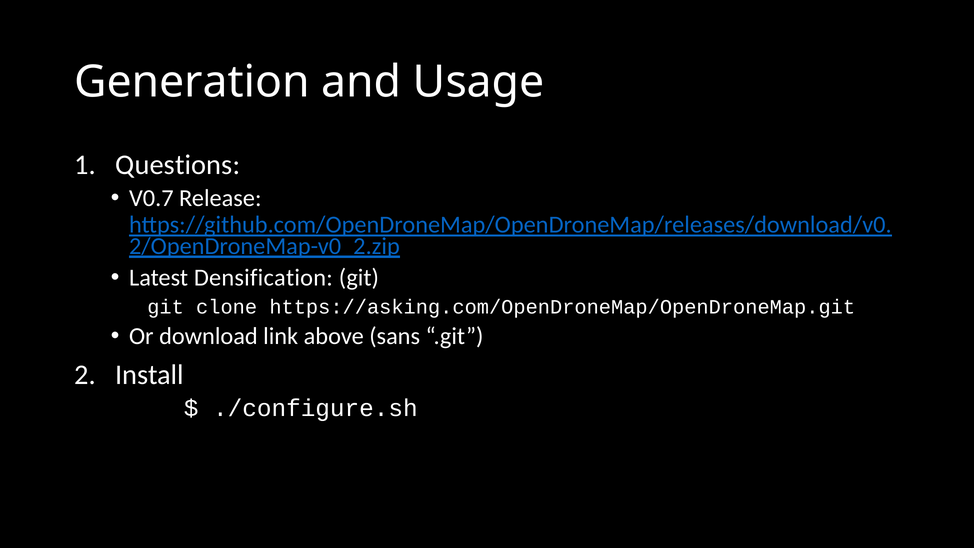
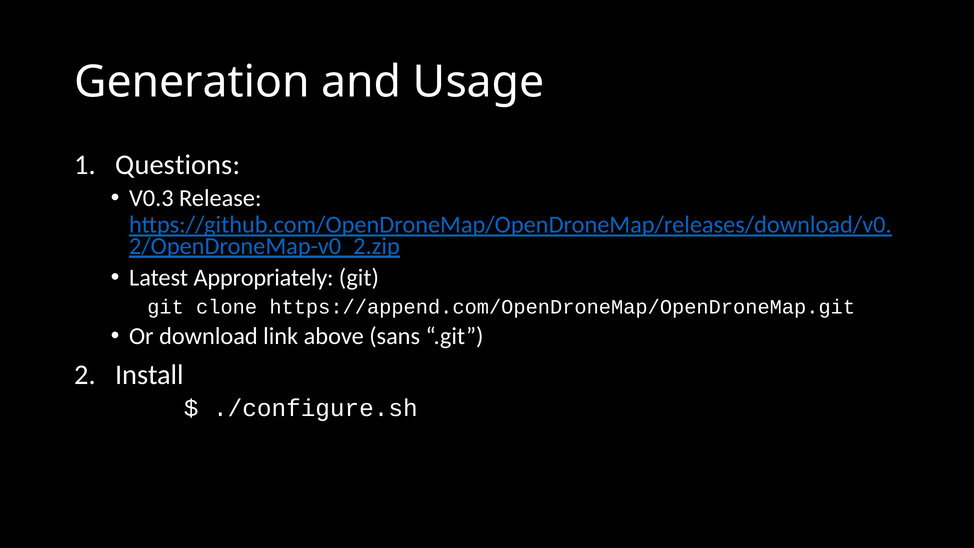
V0.7: V0.7 -> V0.3
Densification: Densification -> Appropriately
https://asking.com/OpenDroneMap/OpenDroneMap.git: https://asking.com/OpenDroneMap/OpenDroneMap.git -> https://append.com/OpenDroneMap/OpenDroneMap.git
